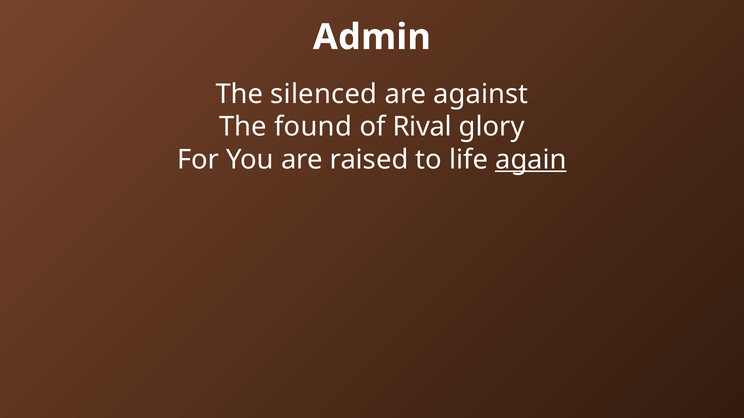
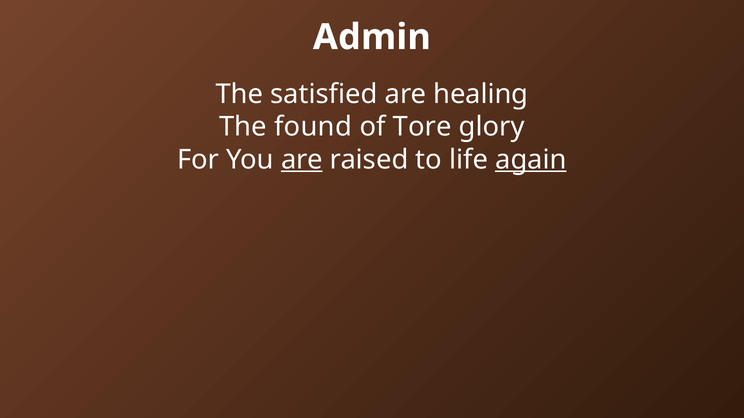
silenced: silenced -> satisfied
against: against -> healing
Rival: Rival -> Tore
are at (302, 160) underline: none -> present
